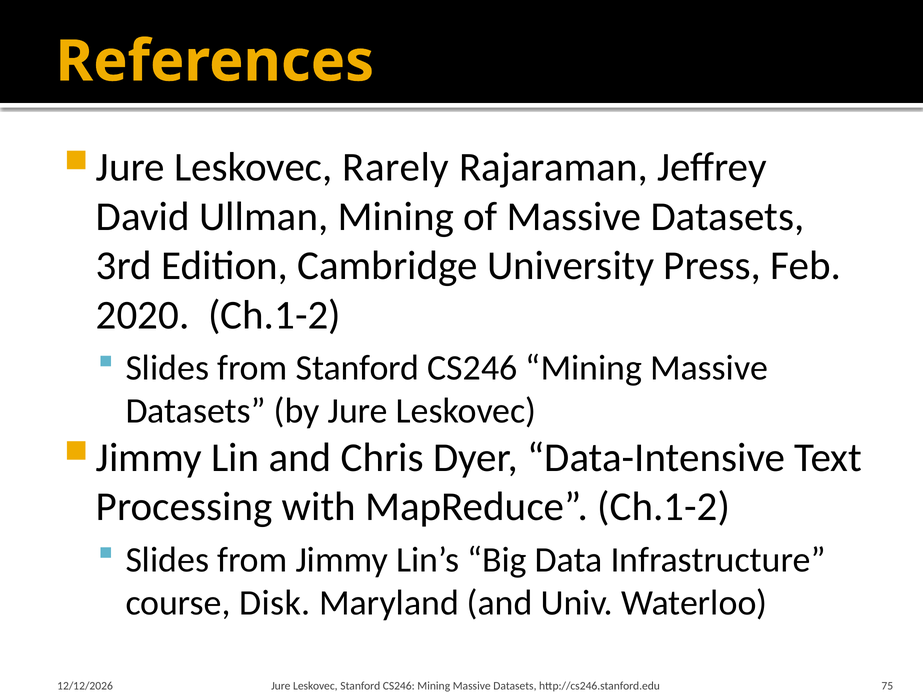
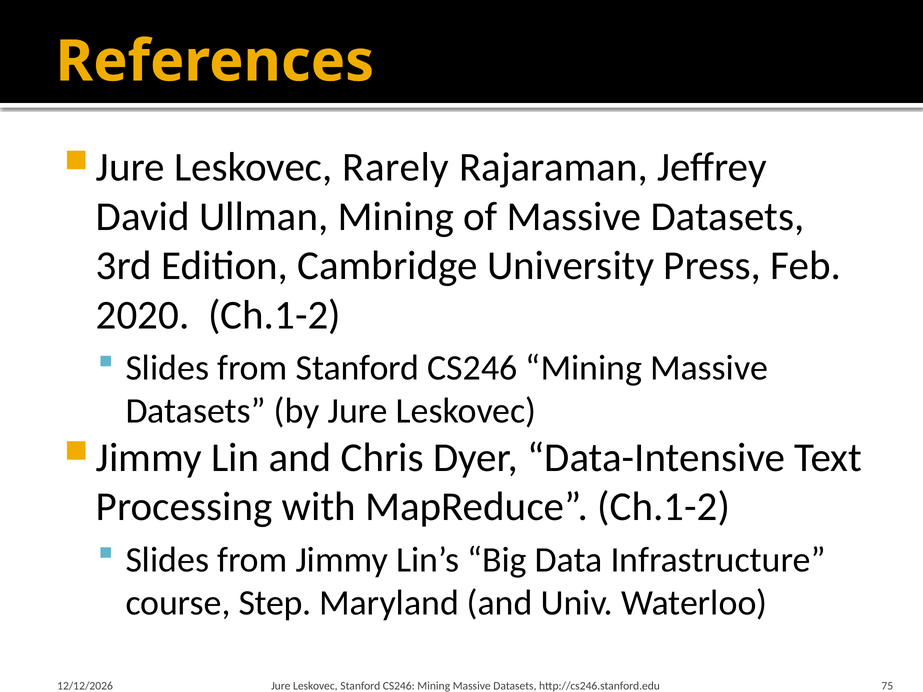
Disk: Disk -> Step
